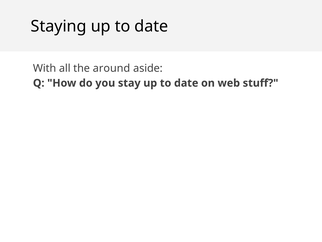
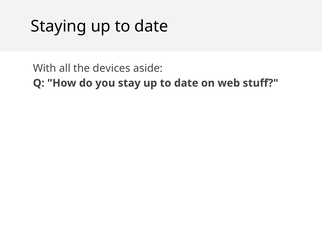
around: around -> devices
